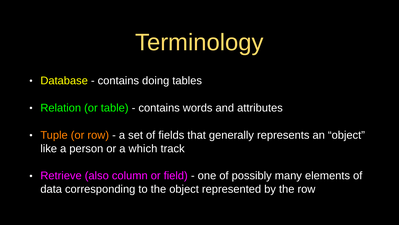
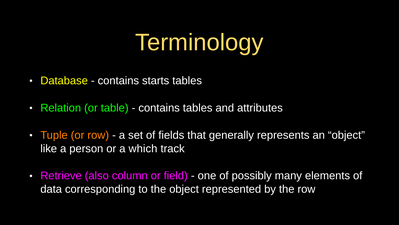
doing: doing -> starts
contains words: words -> tables
